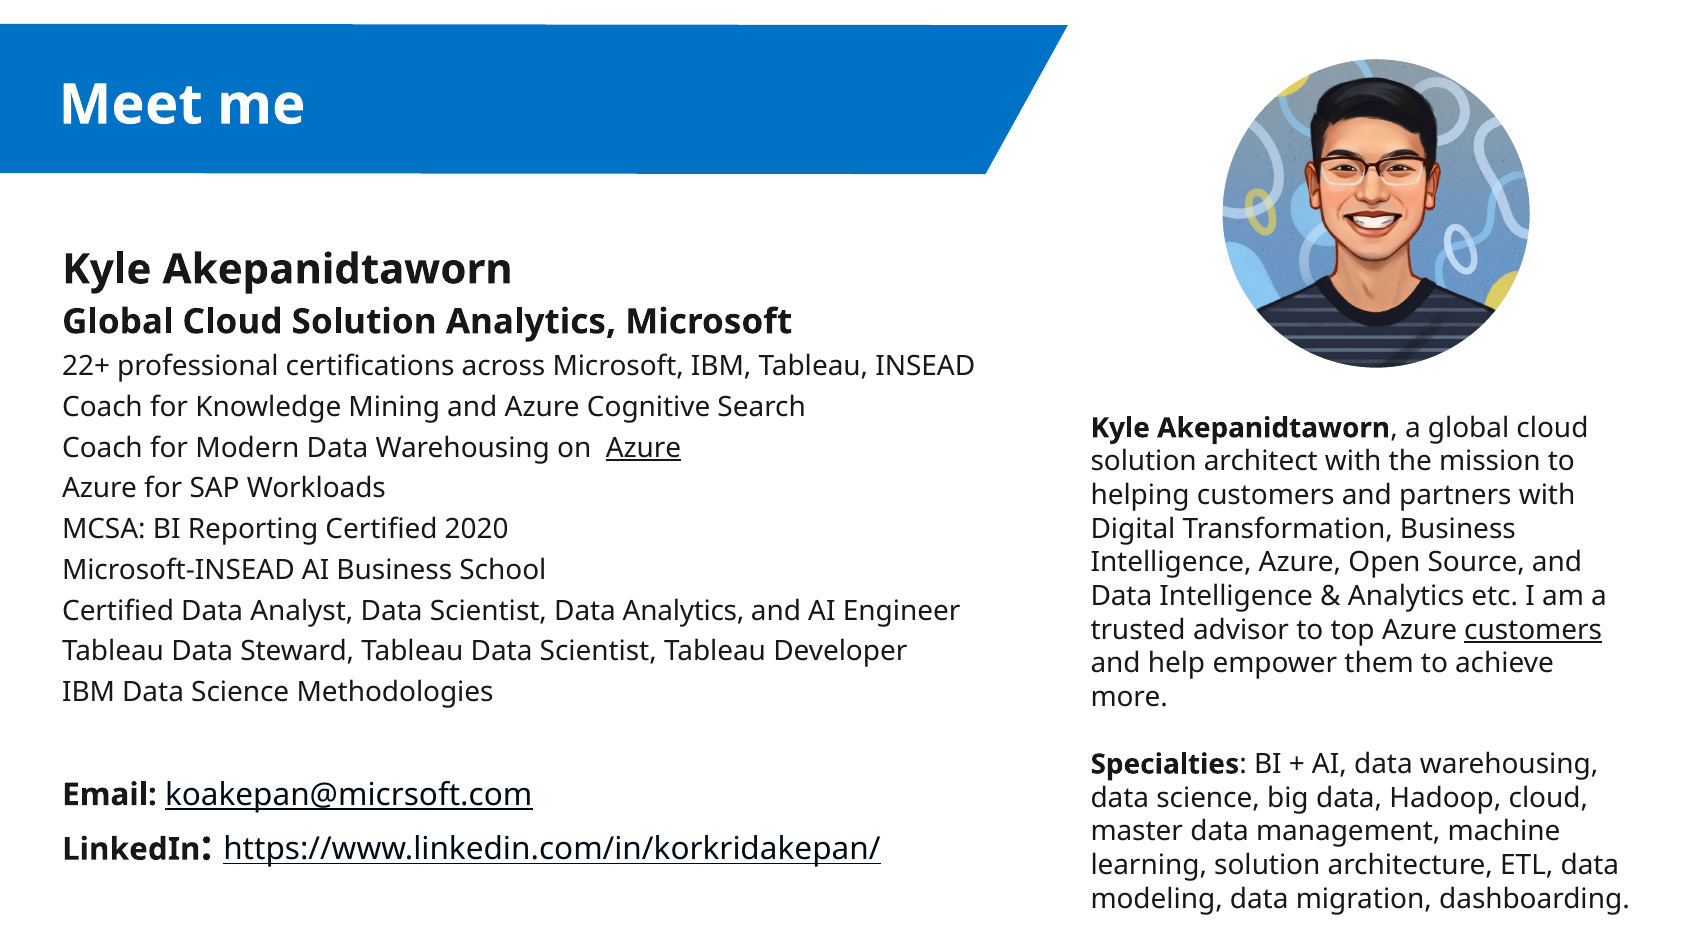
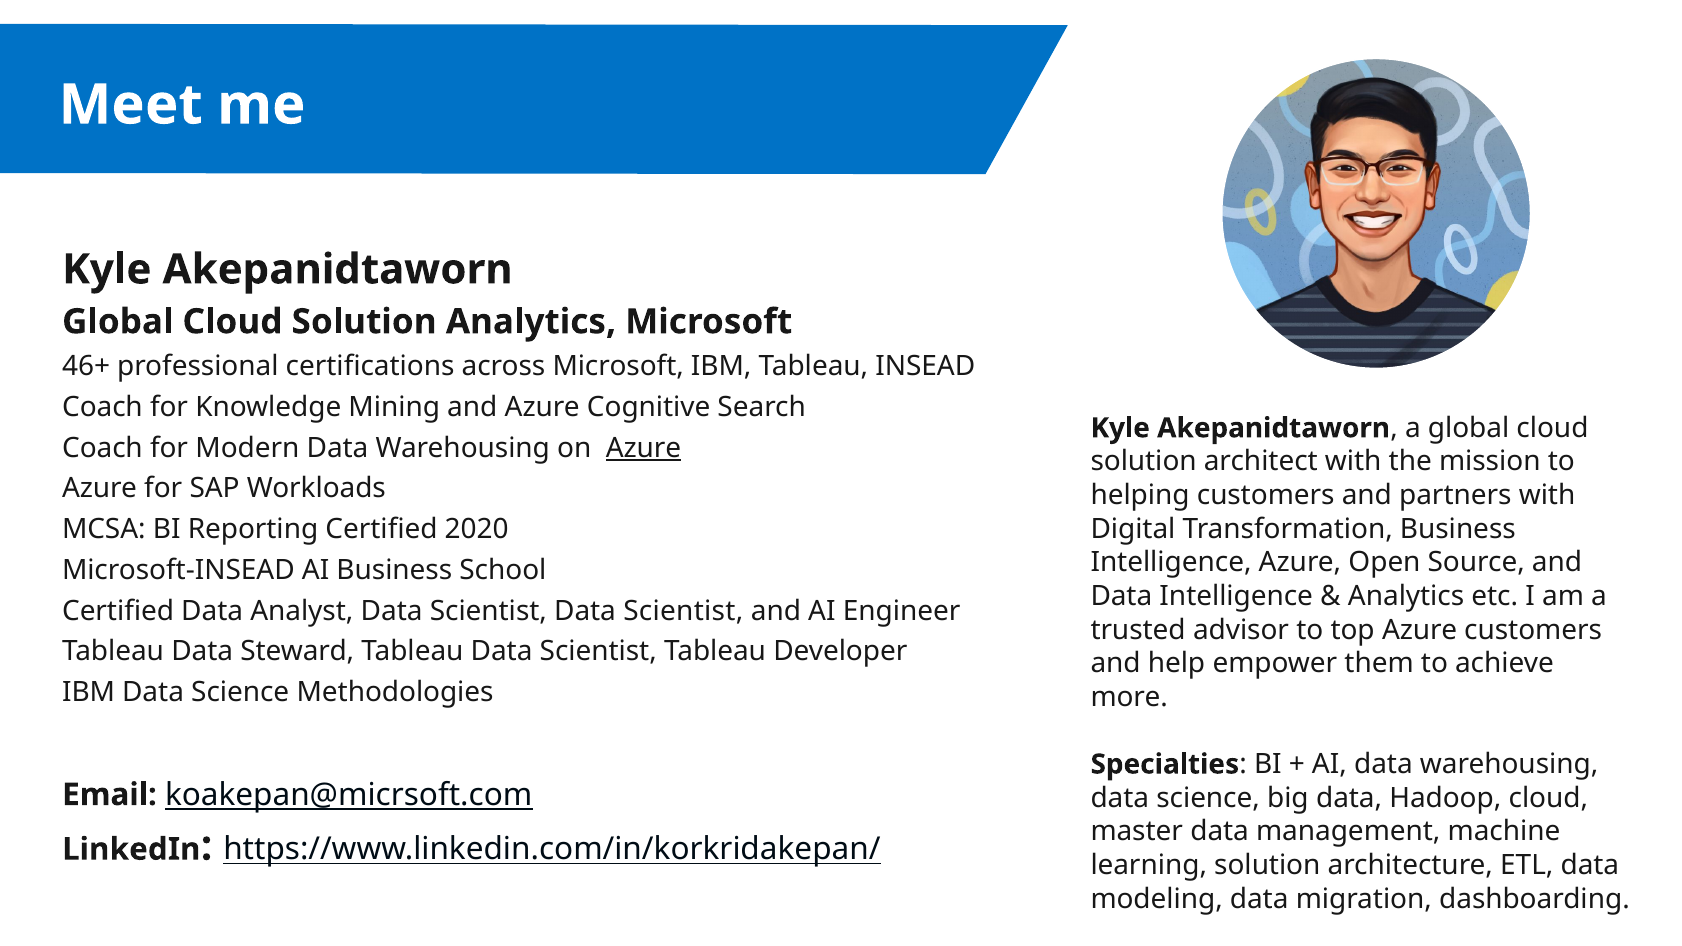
22+: 22+ -> 46+
Scientist Data Analytics: Analytics -> Scientist
customers at (1533, 630) underline: present -> none
